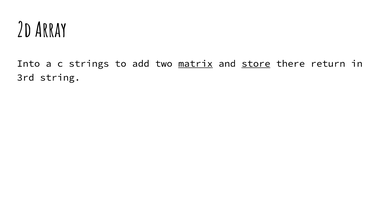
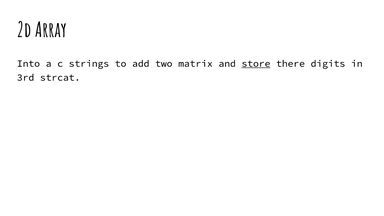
matrix underline: present -> none
return: return -> digits
string: string -> strcat
